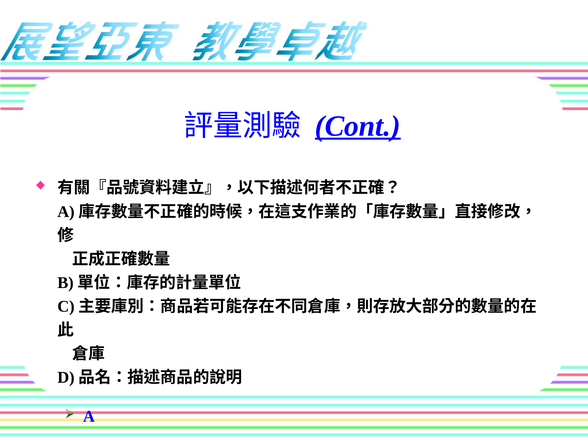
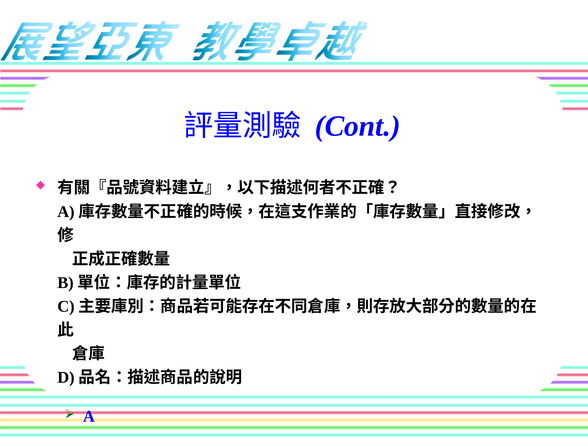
Cont underline: present -> none
